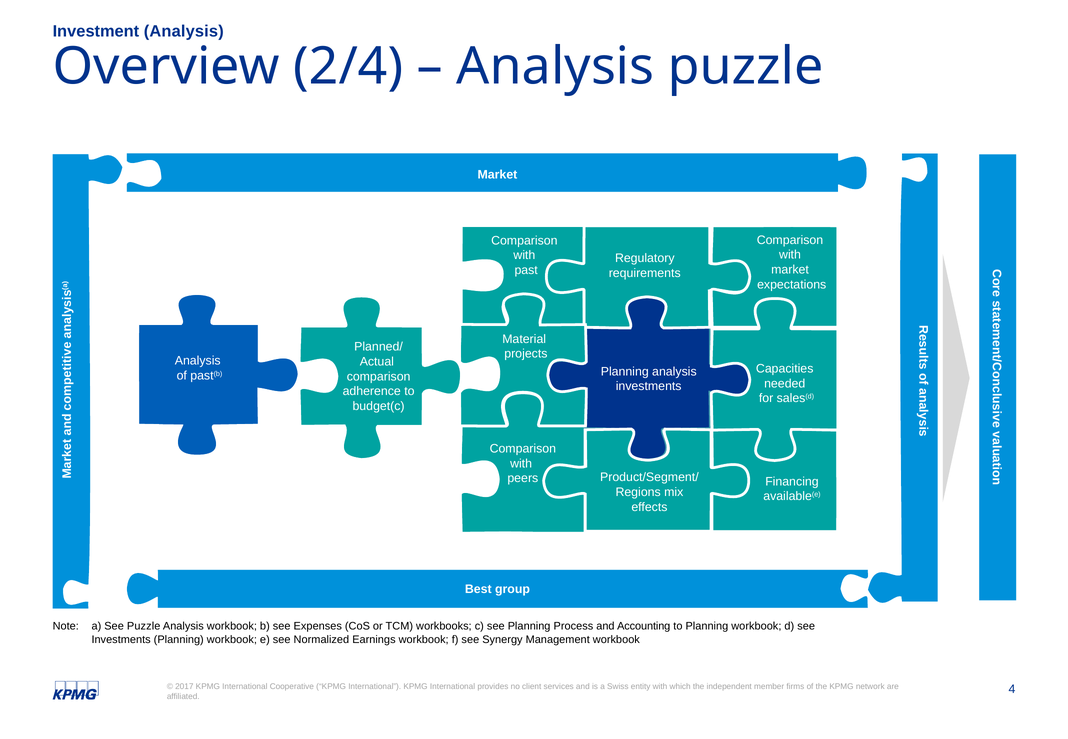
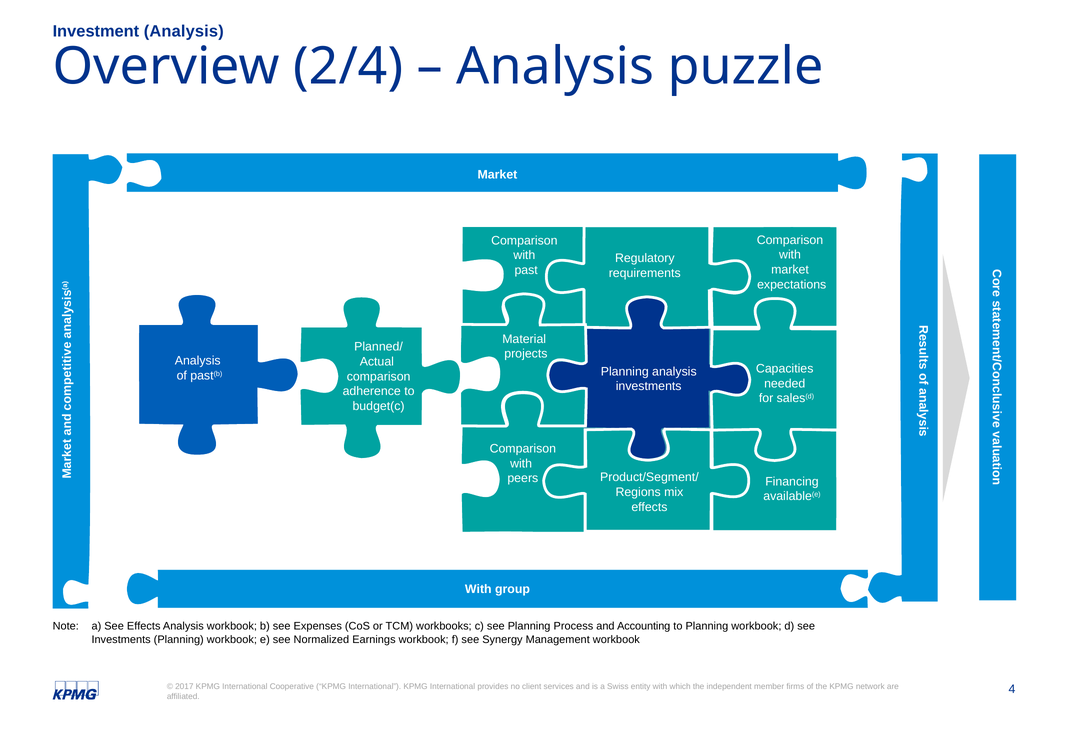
Best at (478, 590): Best -> With
See Puzzle: Puzzle -> Effects
